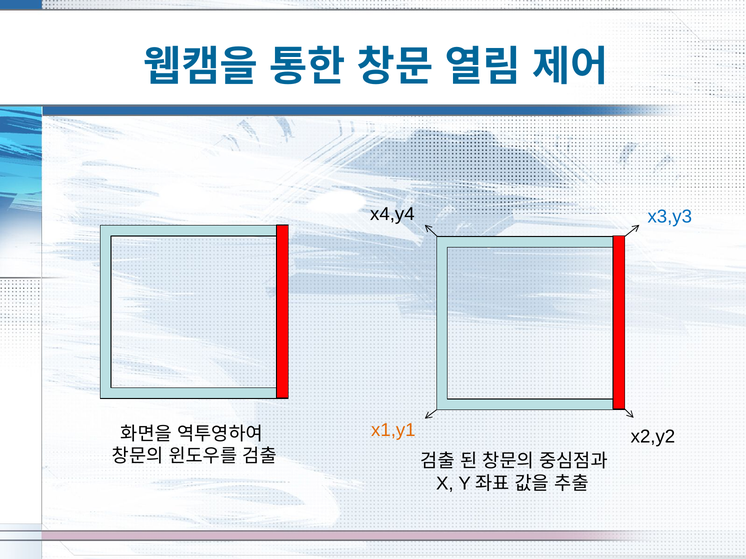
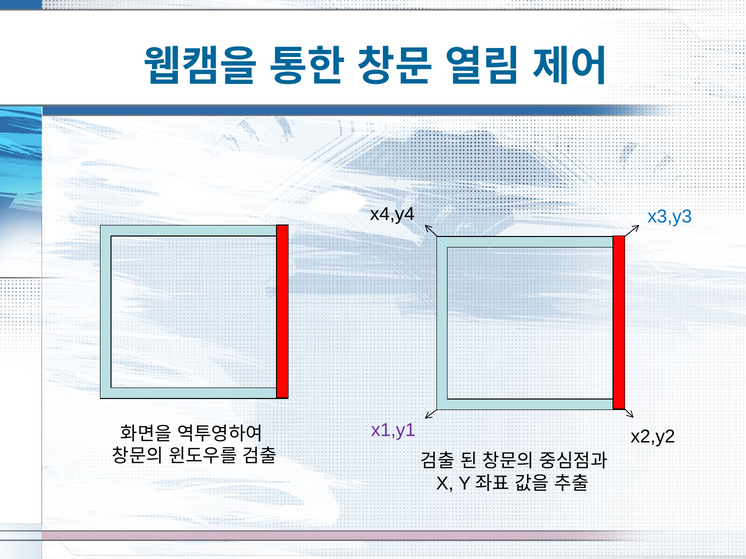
x1,y1 colour: orange -> purple
